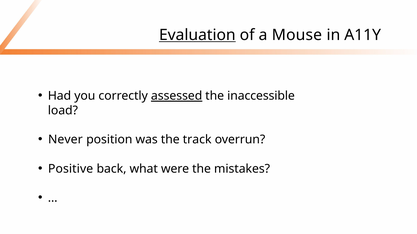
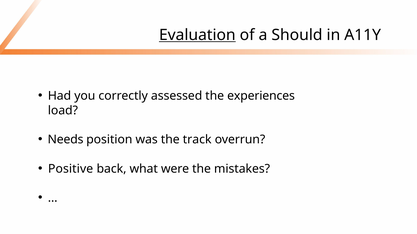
Mouse: Mouse -> Should
assessed underline: present -> none
inaccessible: inaccessible -> experiences
Never: Never -> Needs
